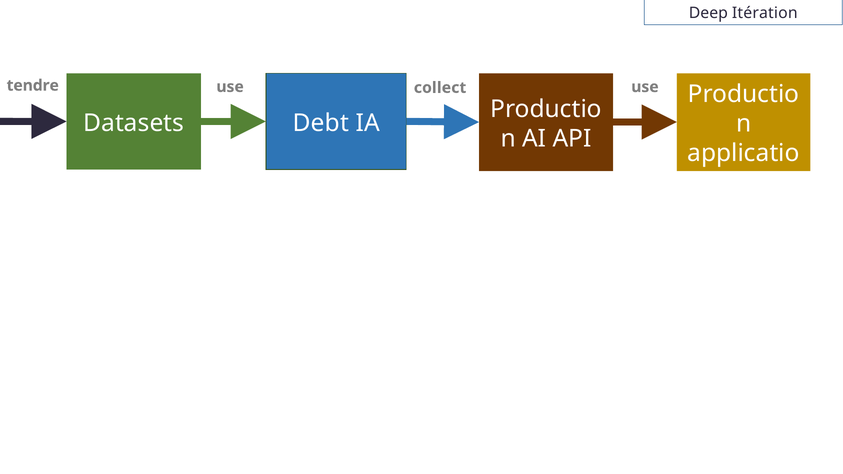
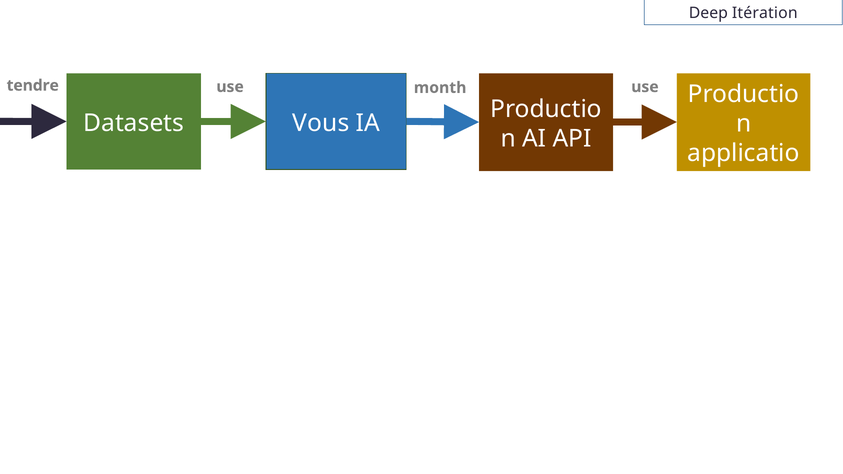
collect: collect -> month
Debt: Debt -> Vous
